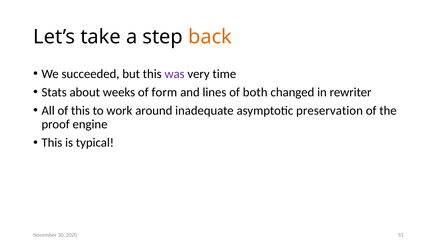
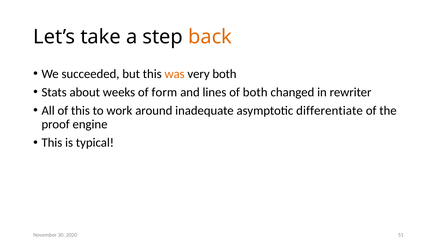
was colour: purple -> orange
very time: time -> both
preservation: preservation -> differentiate
